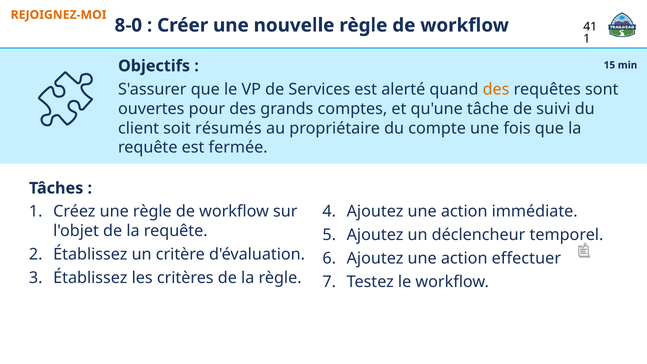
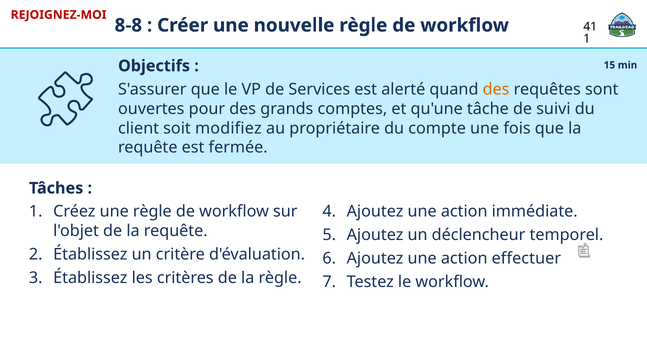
REJOIGNEZ-MOI colour: orange -> red
8-0: 8-0 -> 8-8
résumés: résumés -> modifiez
